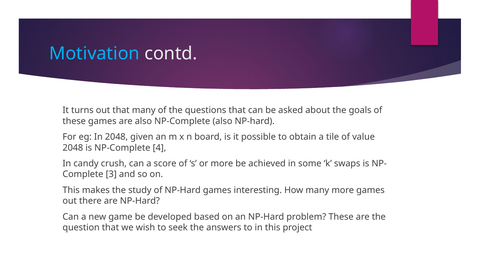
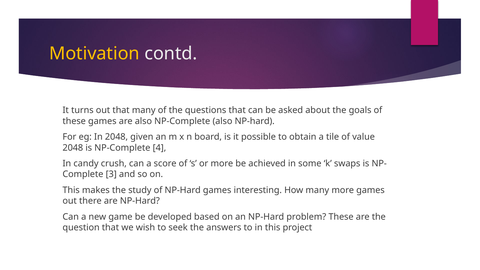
Motivation colour: light blue -> yellow
